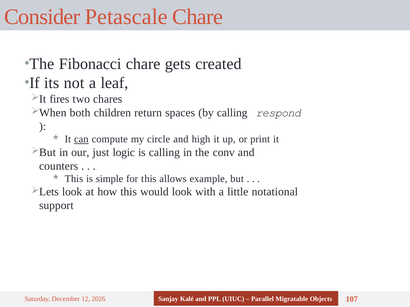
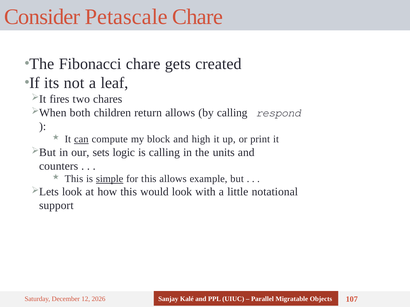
return spaces: spaces -> allows
circle: circle -> block
just: just -> sets
conv: conv -> units
simple underline: none -> present
